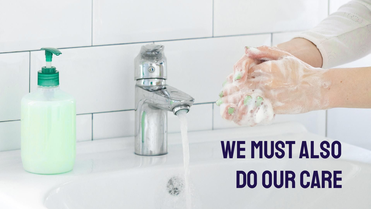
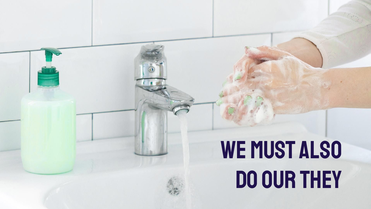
care: care -> they
